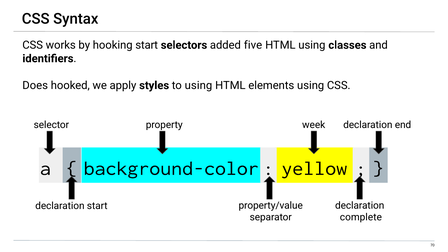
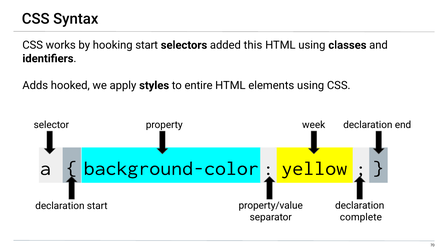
five: five -> this
Does: Does -> Adds
to using: using -> entire
